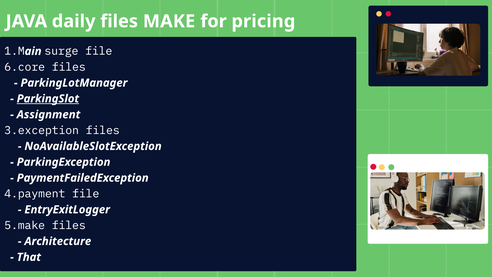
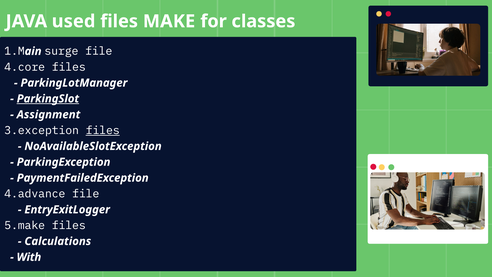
daily: daily -> used
pricing: pricing -> classes
6.core: 6.core -> 4.core
files at (103, 130) underline: none -> present
4.payment: 4.payment -> 4.advance
Architecture: Architecture -> Calculations
That: That -> With
